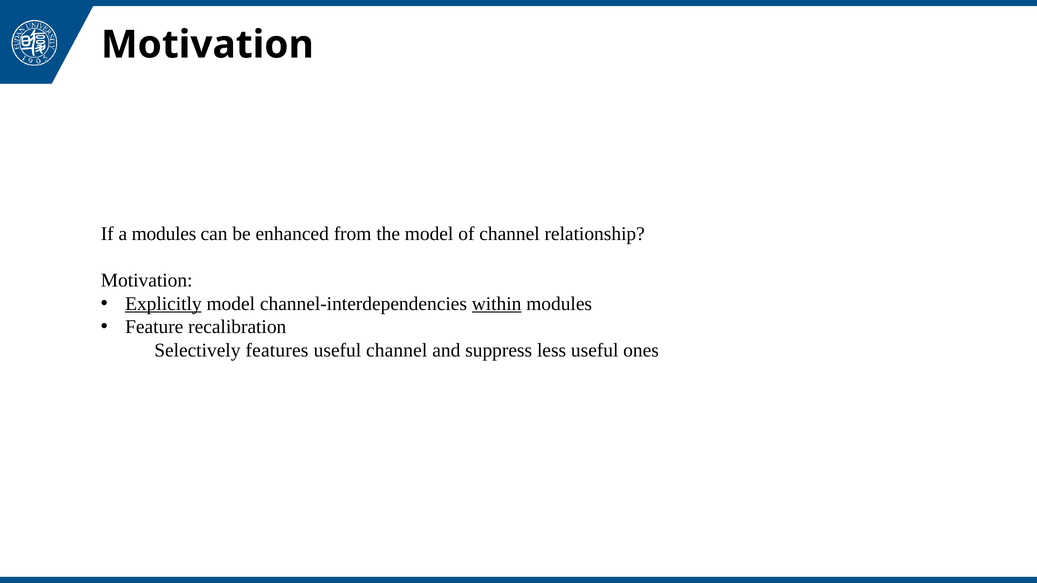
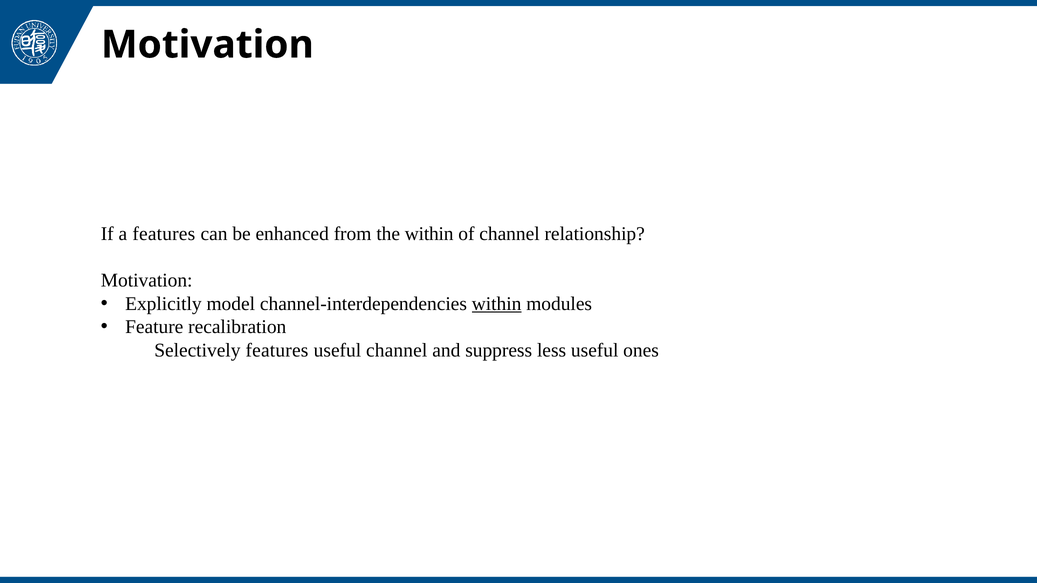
a modules: modules -> features
the model: model -> within
Explicitly underline: present -> none
